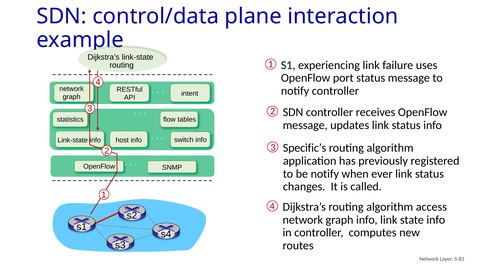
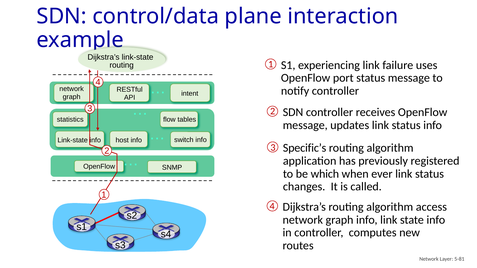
be notify: notify -> which
